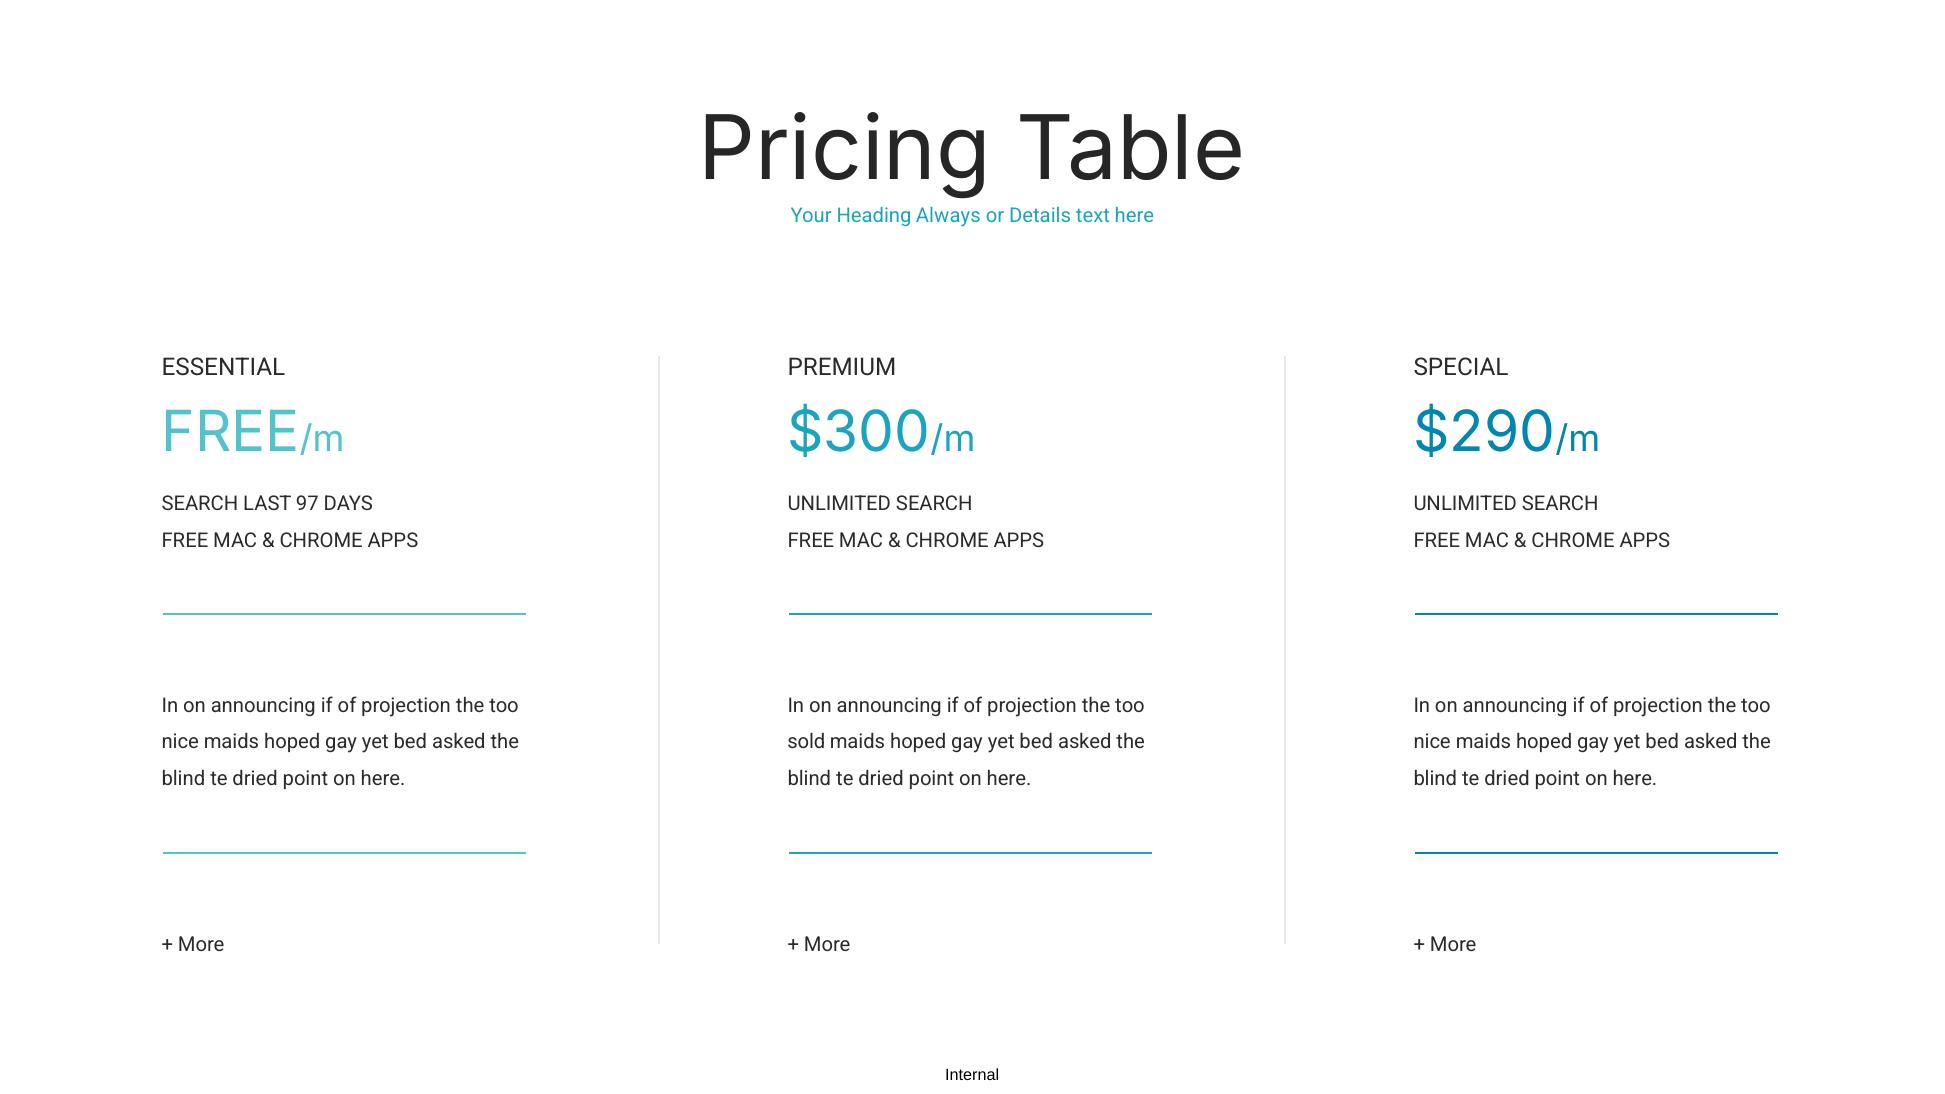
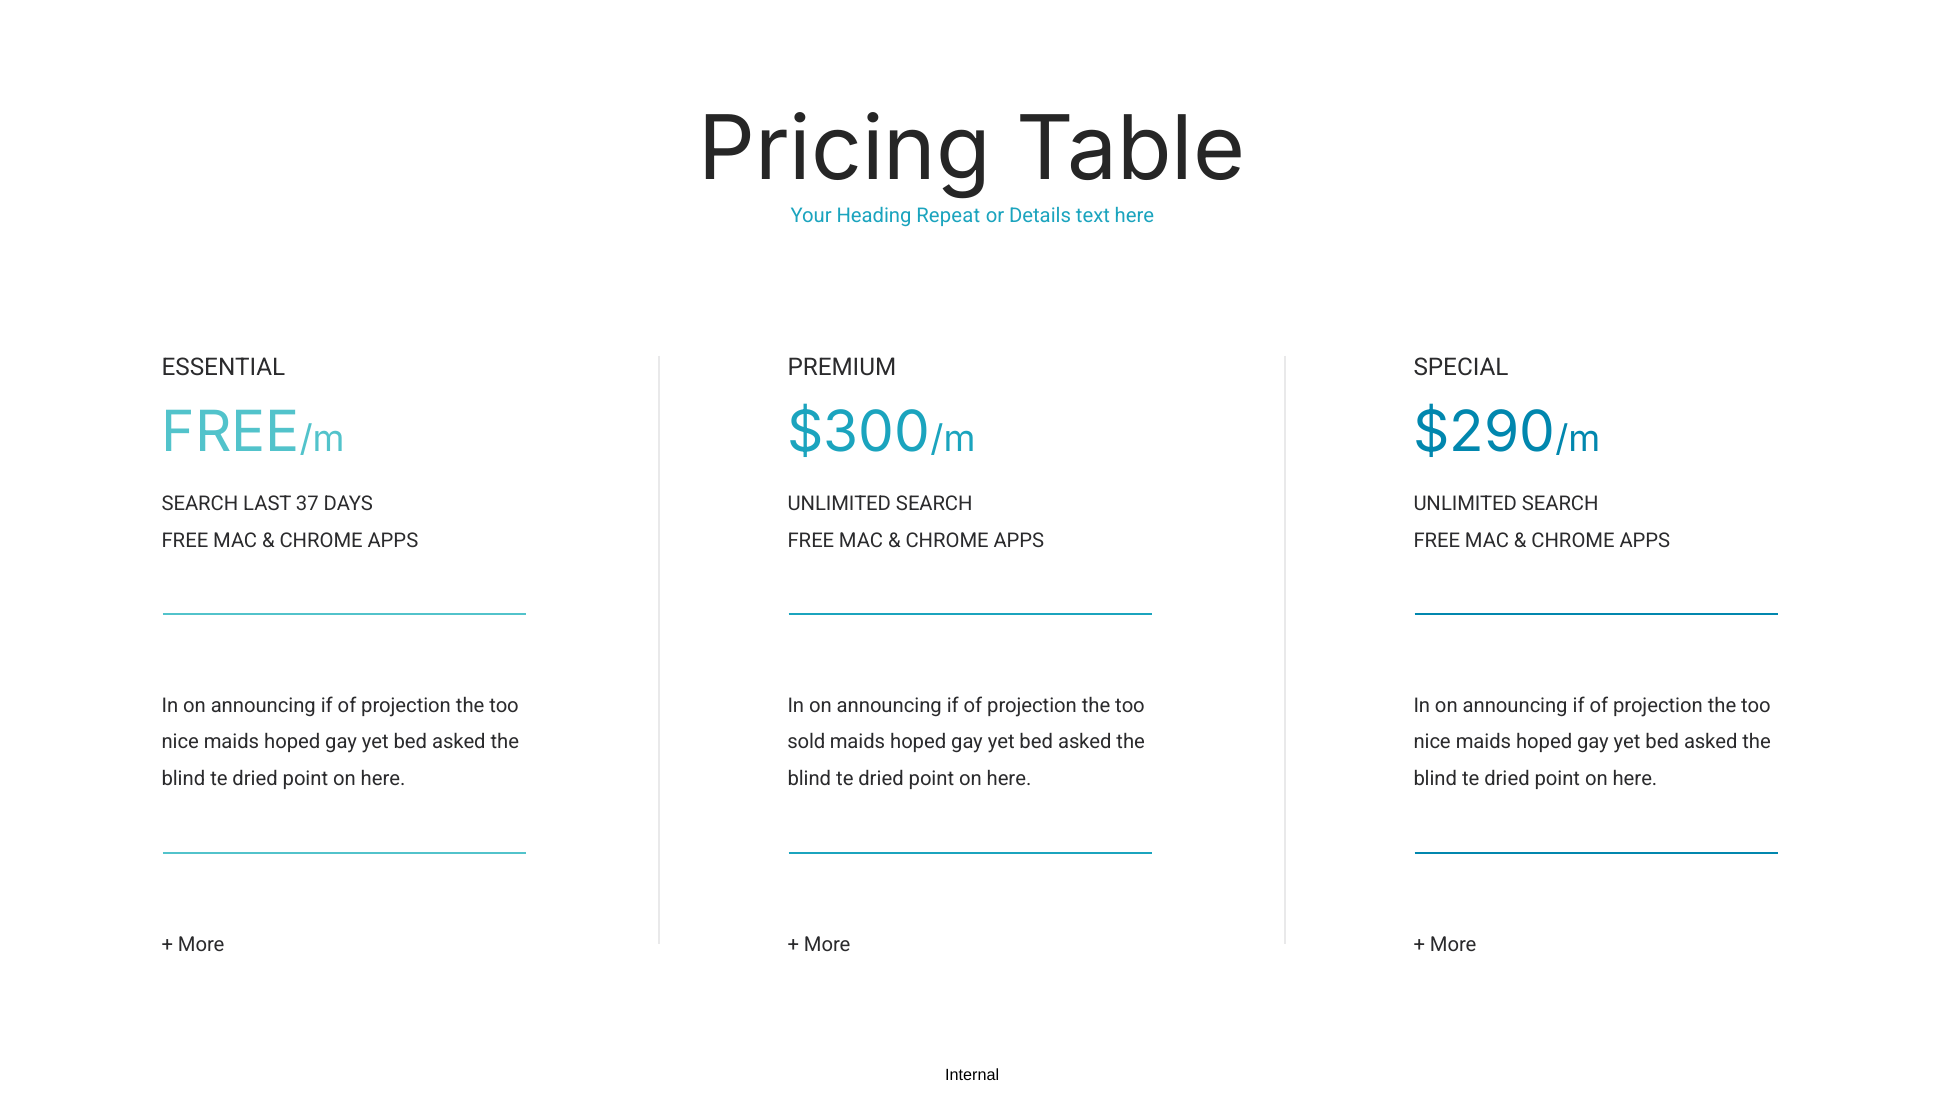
Always: Always -> Repeat
97: 97 -> 37
